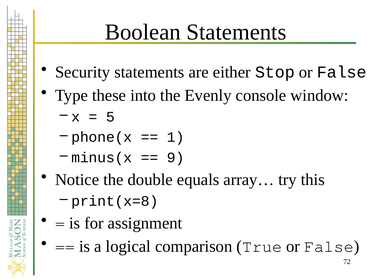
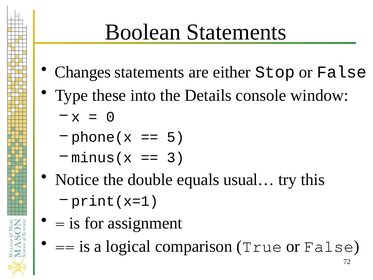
Security: Security -> Changes
Evenly: Evenly -> Details
5: 5 -> 0
1: 1 -> 5
9: 9 -> 3
array…: array… -> usual…
print(x=8: print(x=8 -> print(x=1
